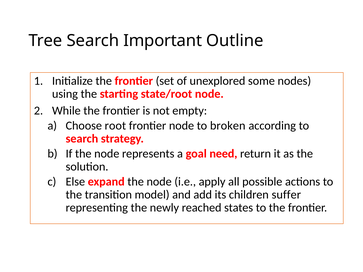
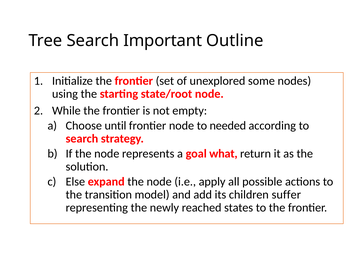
root: root -> until
broken: broken -> needed
need: need -> what
